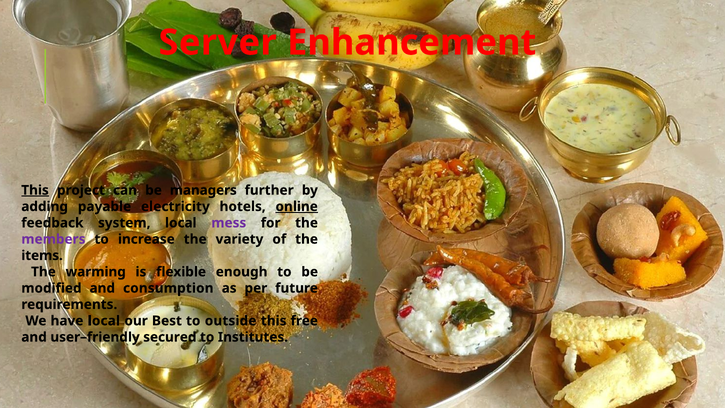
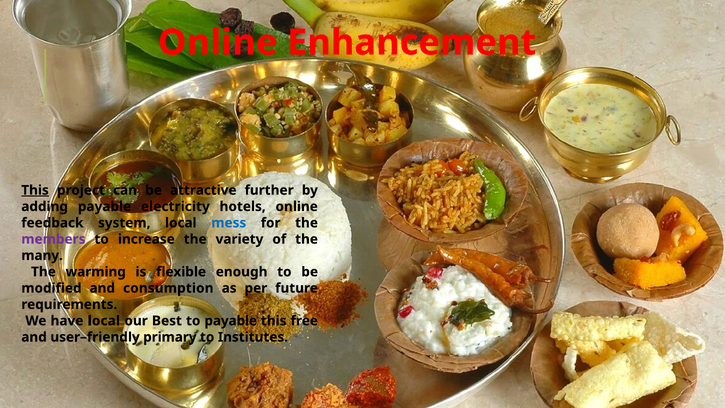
Server at (218, 43): Server -> Online
managers: managers -> attractive
online at (297, 206) underline: present -> none
mess colour: purple -> blue
items: items -> many
to outside: outside -> payable
secured: secured -> primary
